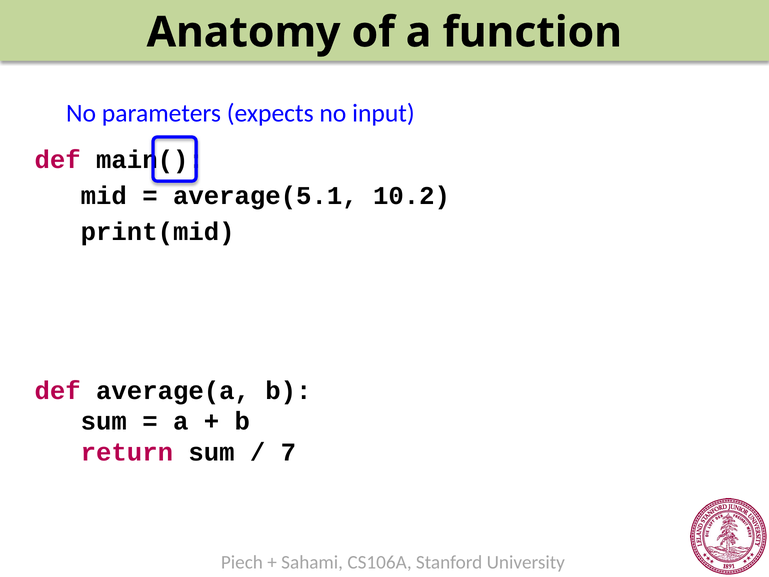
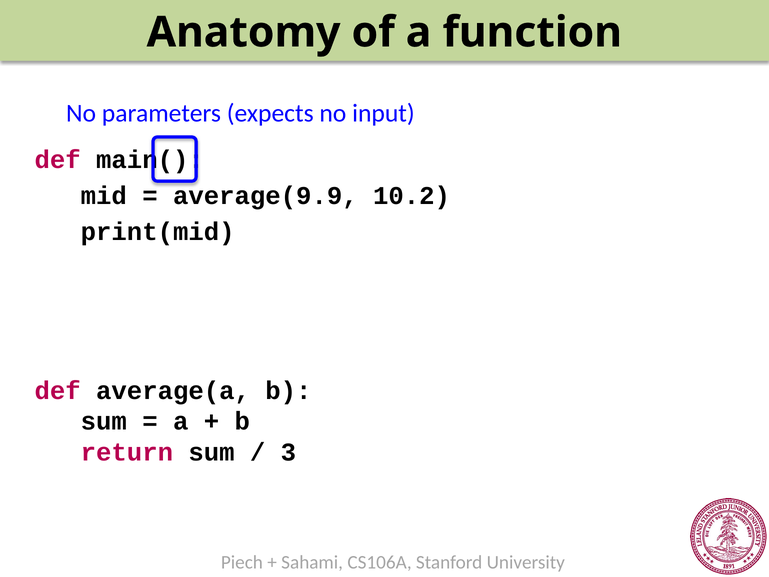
average(5.1: average(5.1 -> average(9.9
7: 7 -> 3
